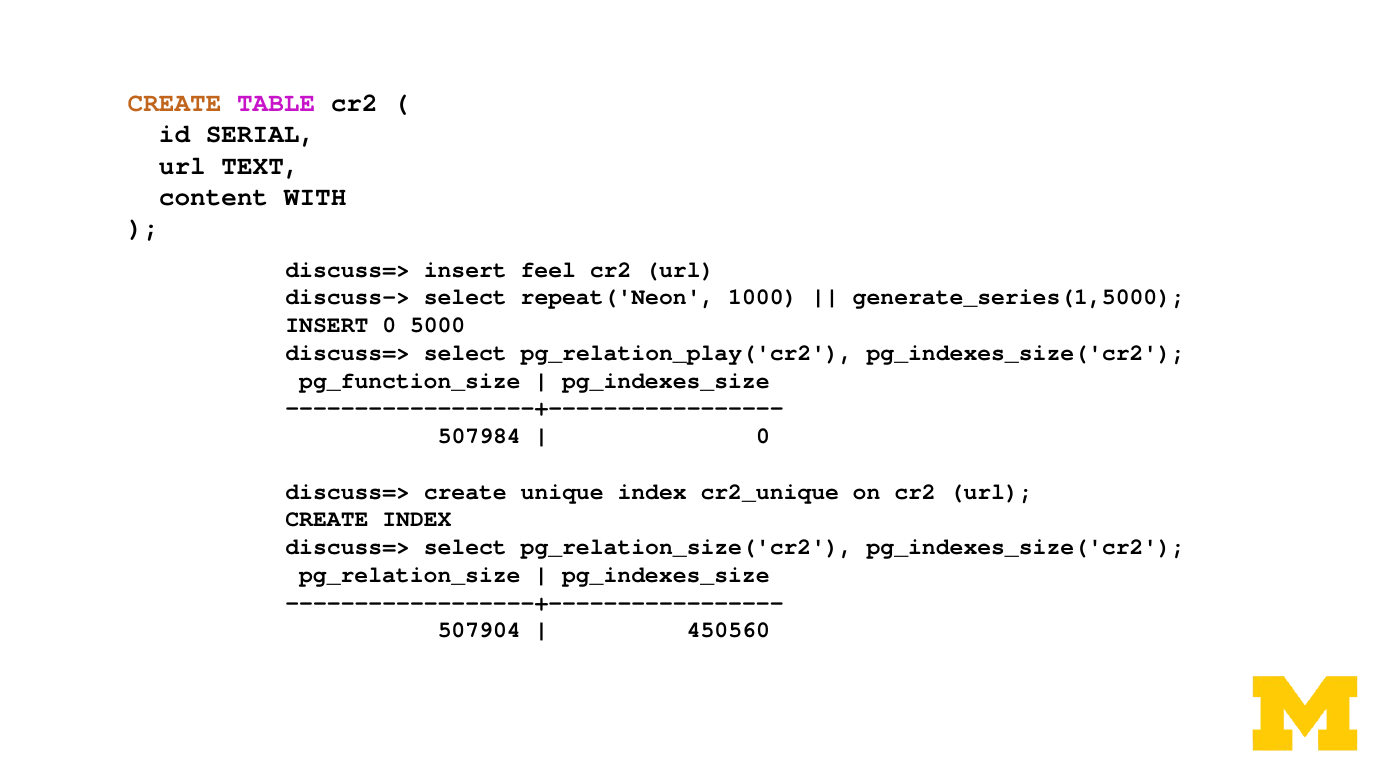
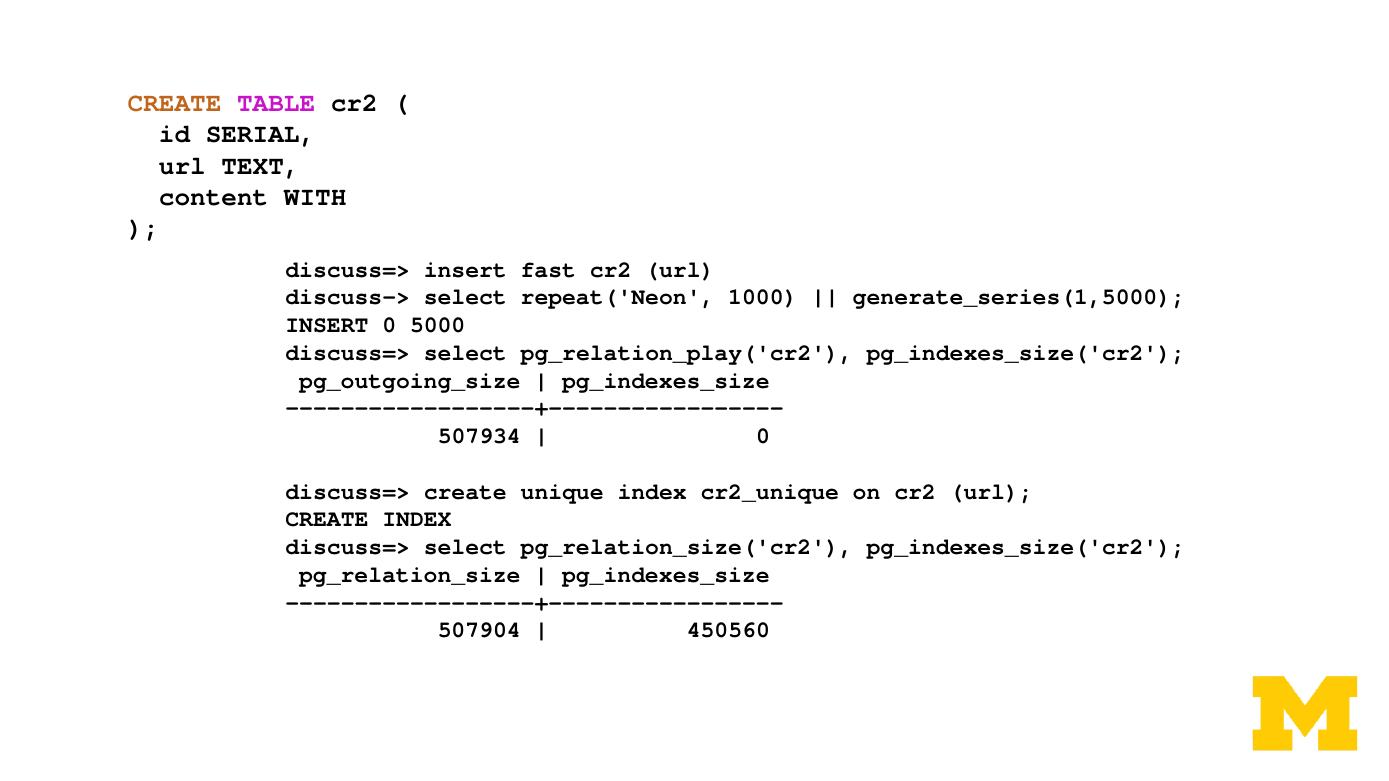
feel: feel -> fast
pg_function_size: pg_function_size -> pg_outgoing_size
507984: 507984 -> 507934
